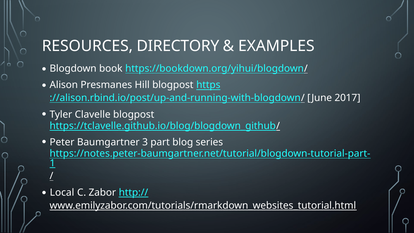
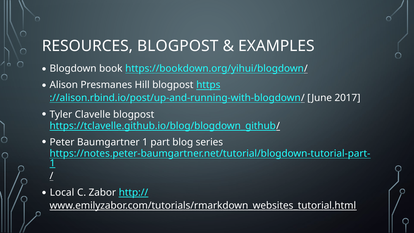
RESOURCES DIRECTORY: DIRECTORY -> BLOGPOST
Baumgartner 3: 3 -> 1
